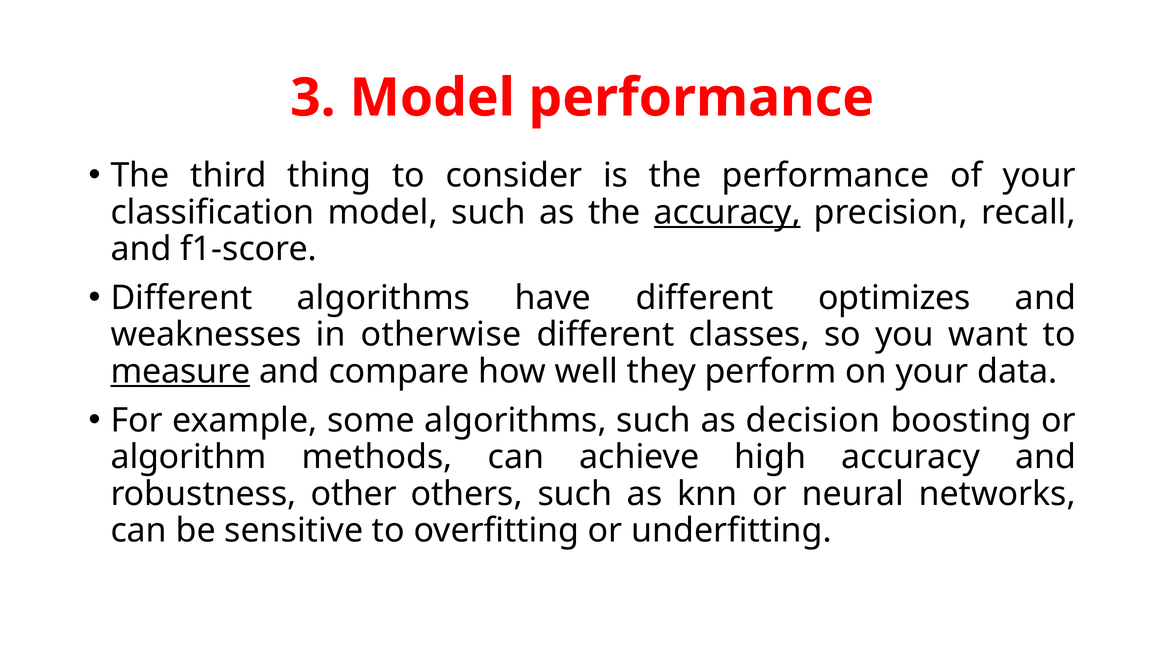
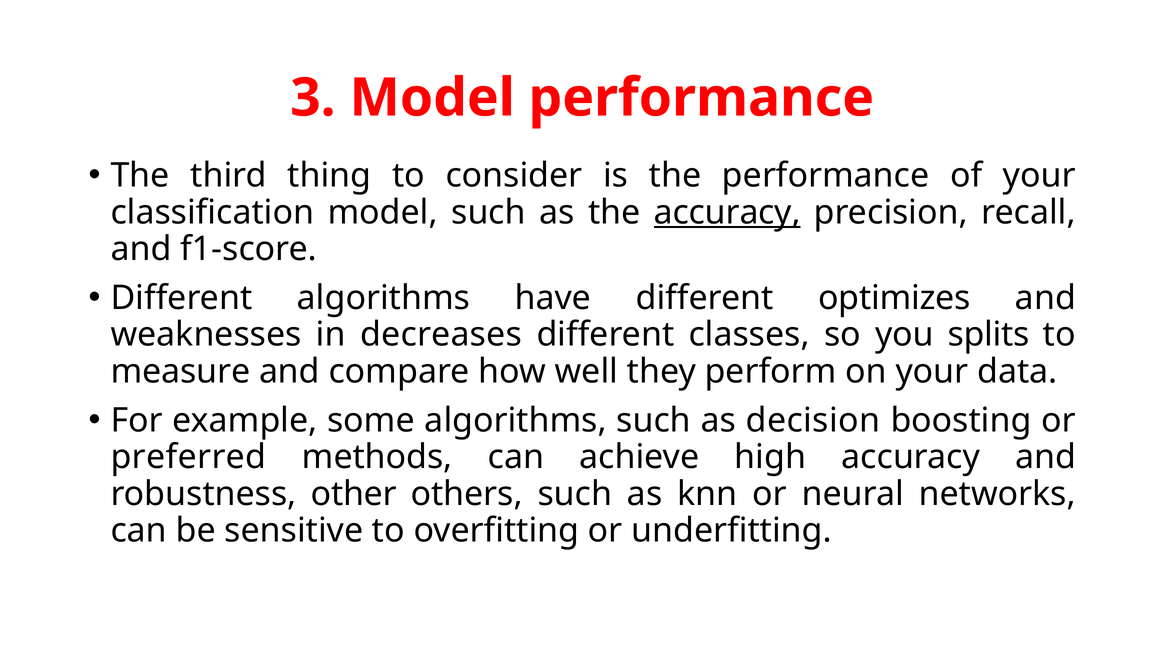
otherwise: otherwise -> decreases
want: want -> splits
measure underline: present -> none
algorithm: algorithm -> preferred
